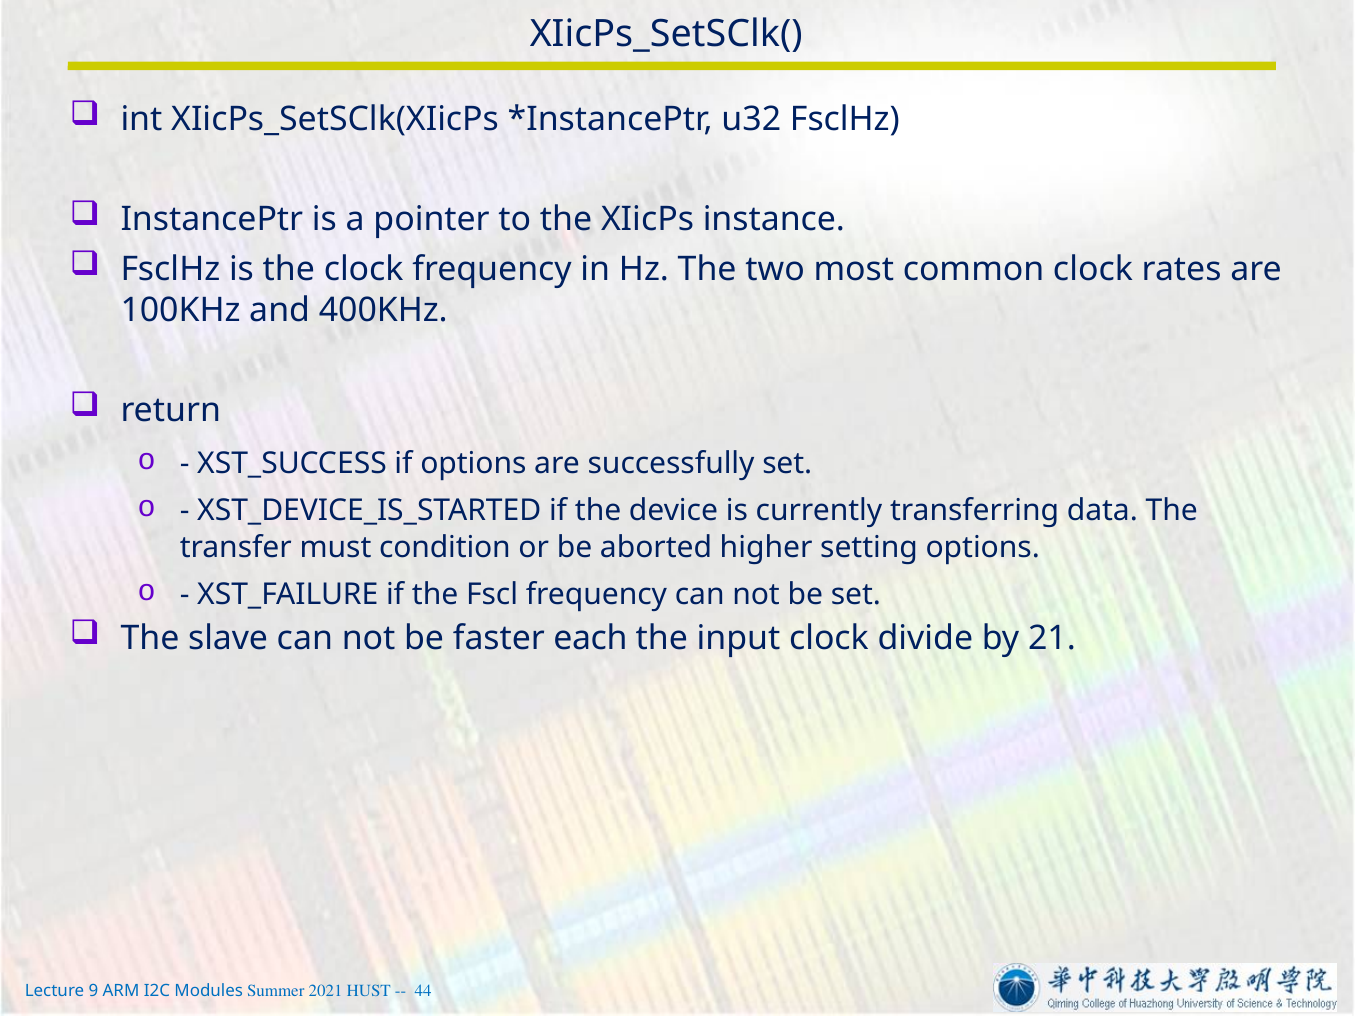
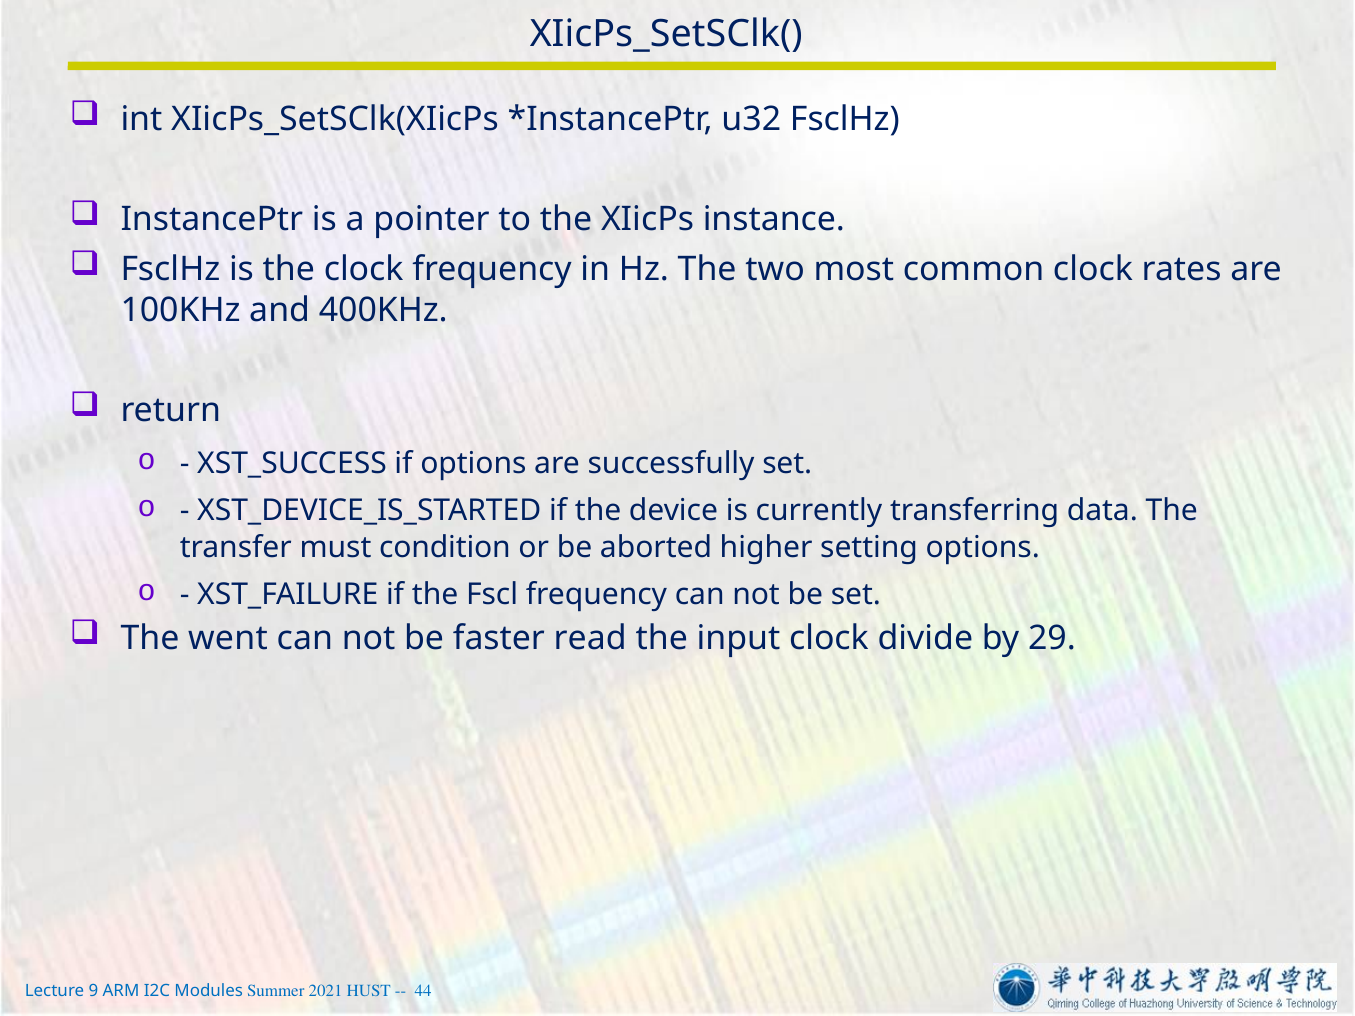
slave: slave -> went
each: each -> read
21: 21 -> 29
